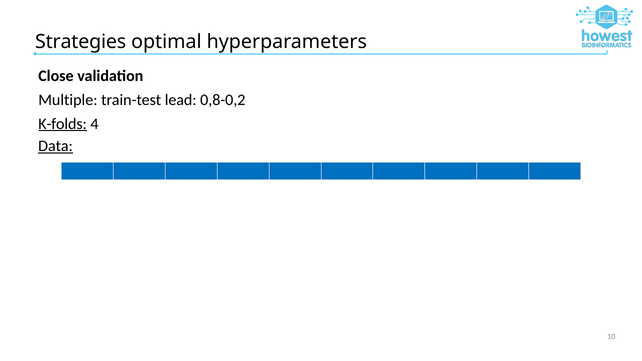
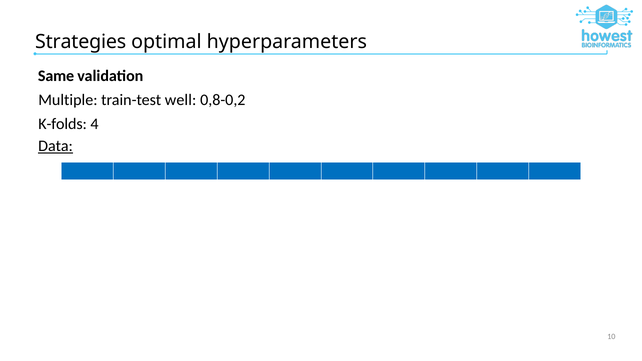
Close: Close -> Same
lead: lead -> well
K-folds underline: present -> none
